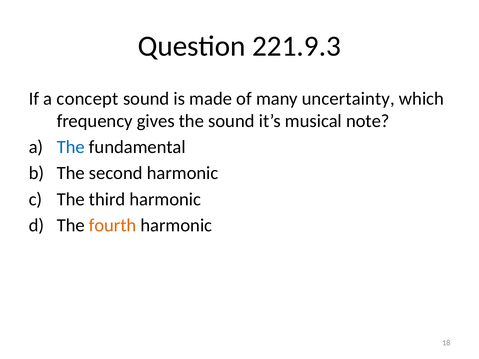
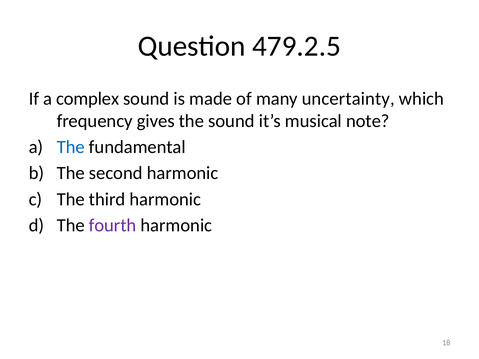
221.9.3: 221.9.3 -> 479.2.5
concept: concept -> complex
fourth colour: orange -> purple
